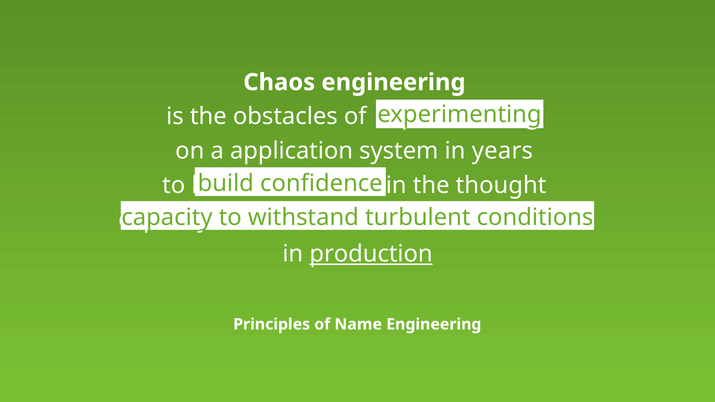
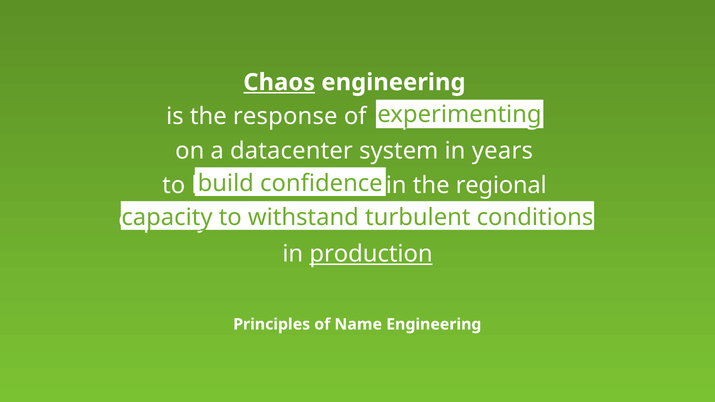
Chaos underline: none -> present
obstacles: obstacles -> response
application: application -> datacenter
thought: thought -> regional
